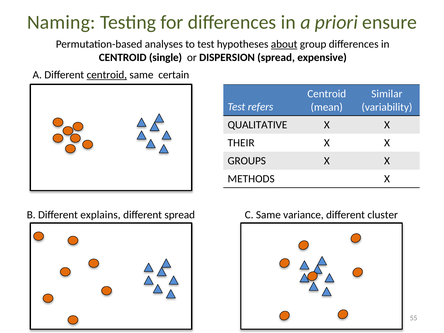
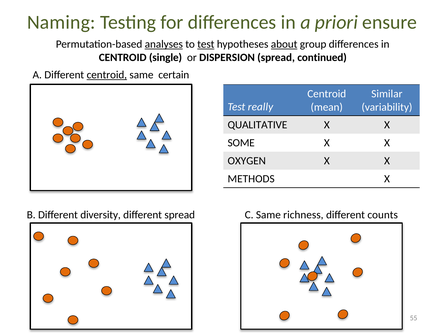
analyses underline: none -> present
test at (206, 44) underline: none -> present
expensive: expensive -> continued
refers: refers -> really
THEIR: THEIR -> SOME
GROUPS: GROUPS -> OXYGEN
explains: explains -> diversity
variance: variance -> richness
cluster: cluster -> counts
